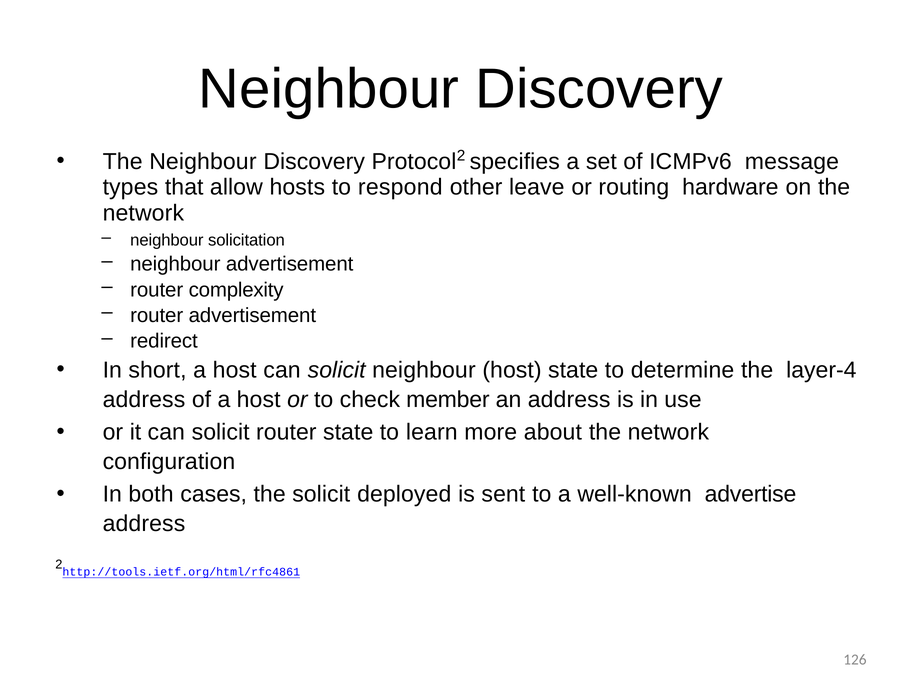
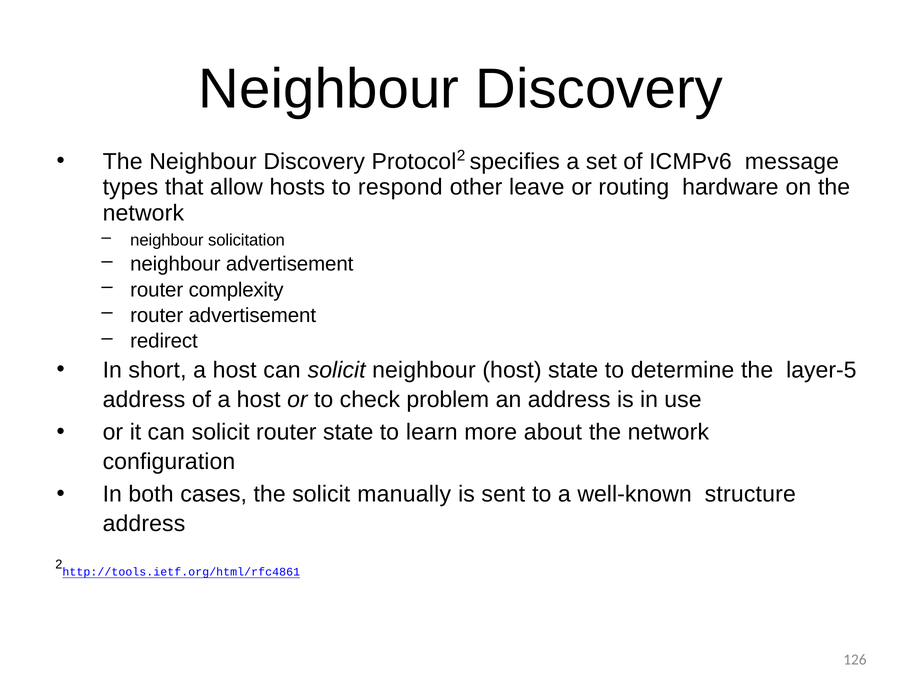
layer-4: layer-4 -> layer-5
member: member -> problem
deployed: deployed -> manually
advertise: advertise -> structure
